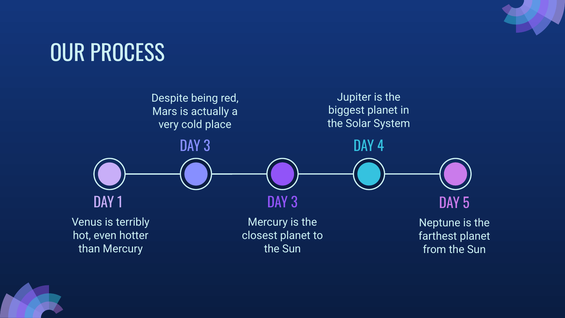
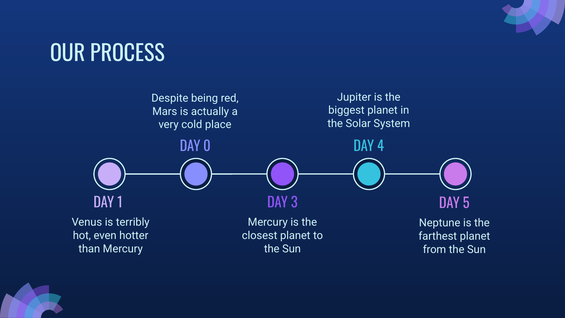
3 at (207, 146): 3 -> 0
